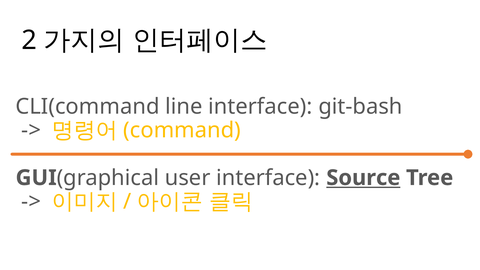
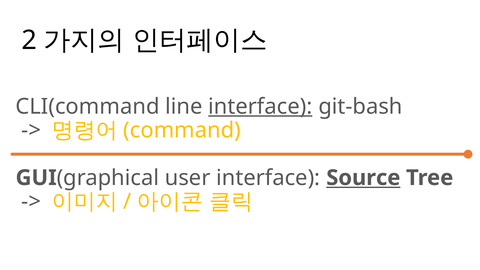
interface at (260, 107) underline: none -> present
